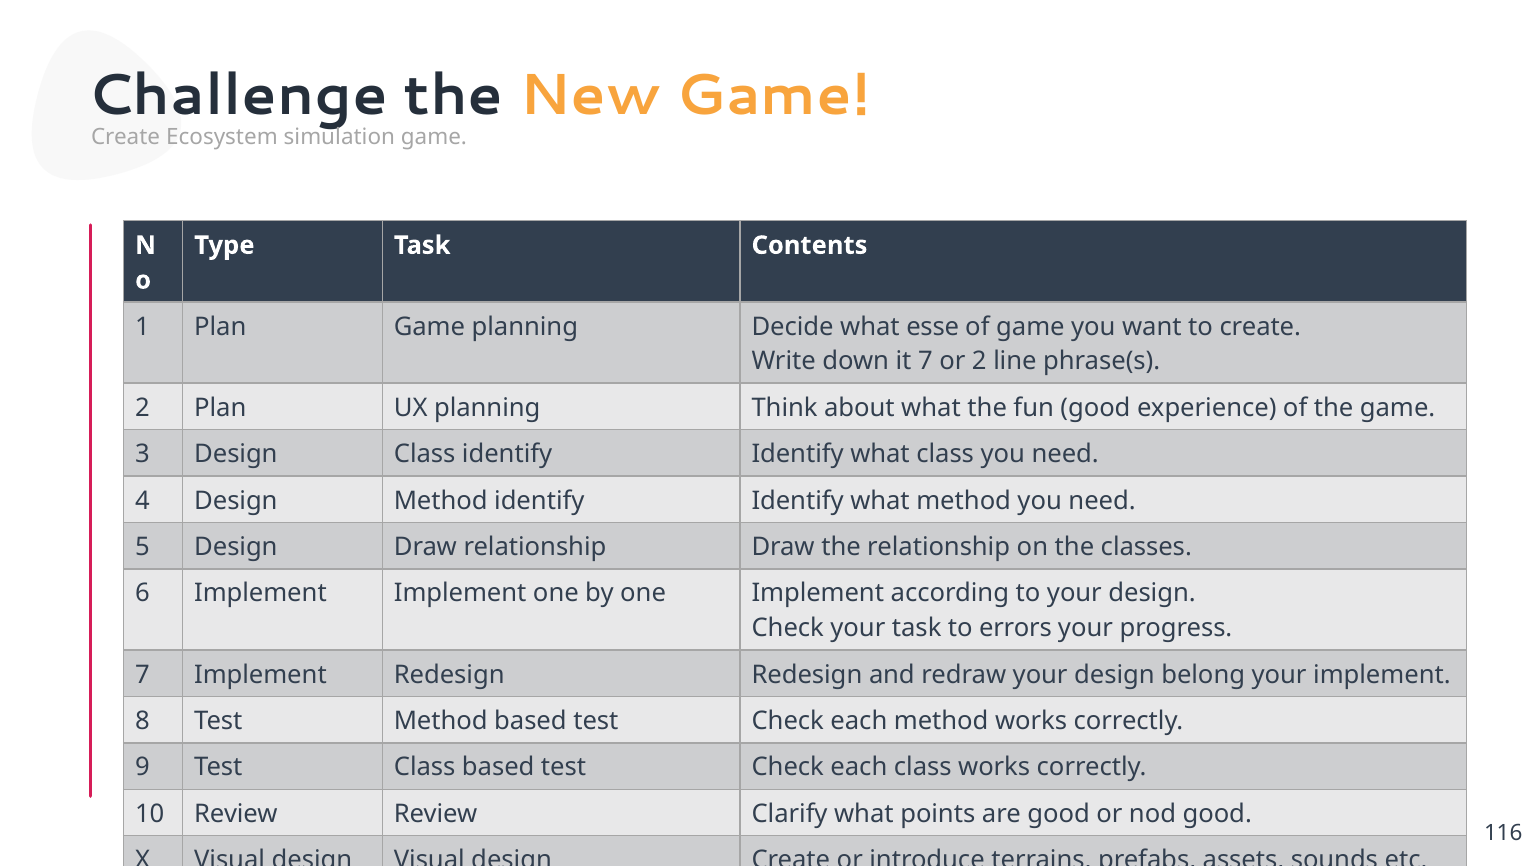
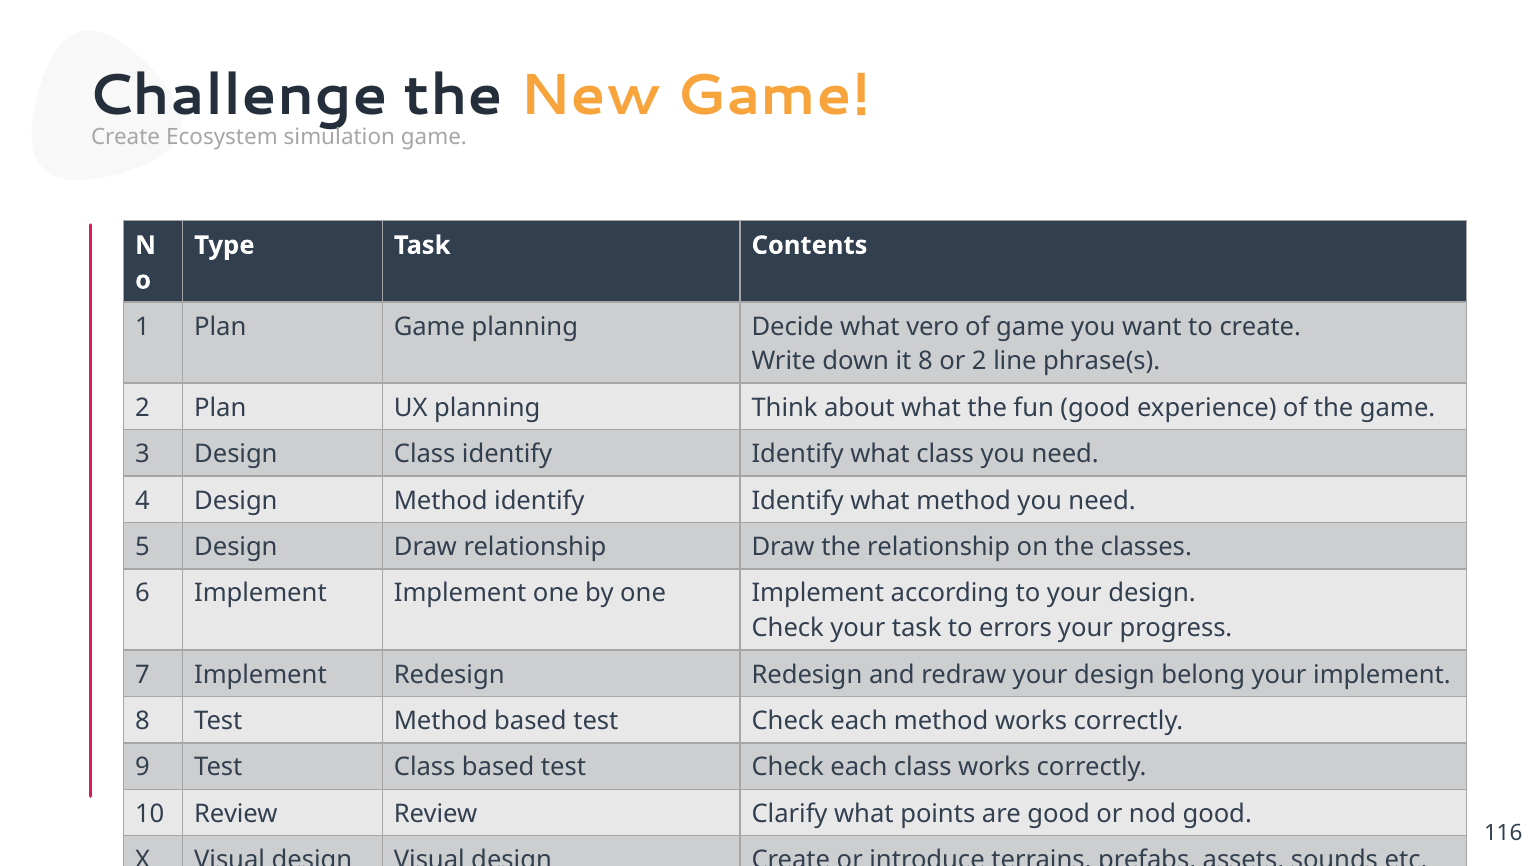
esse: esse -> vero
it 7: 7 -> 8
